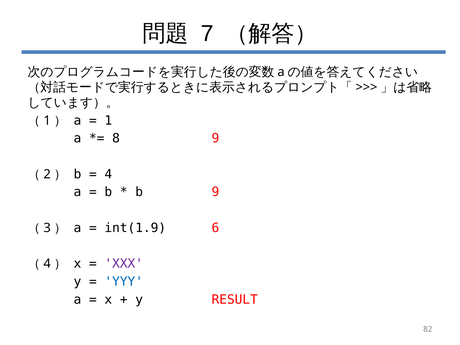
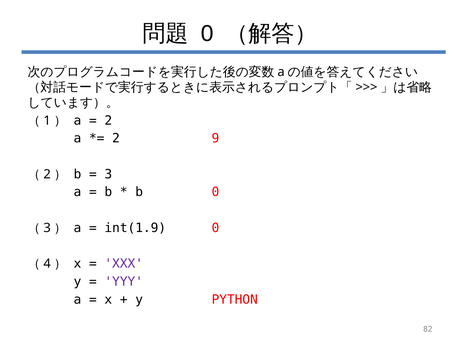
7 at (207, 34): 7 -> 0
1 at (108, 121): 1 -> 2
8 at (116, 138): 8 -> 2
4: 4 -> 3
b 9: 9 -> 0
int(1.9 6: 6 -> 0
YYY colour: blue -> purple
RESULT: RESULT -> PYTHON
